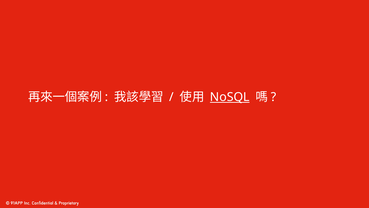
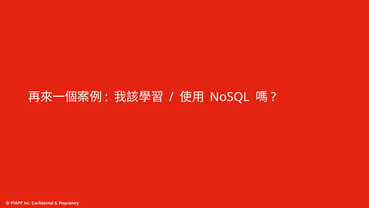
NoSQL underline: present -> none
